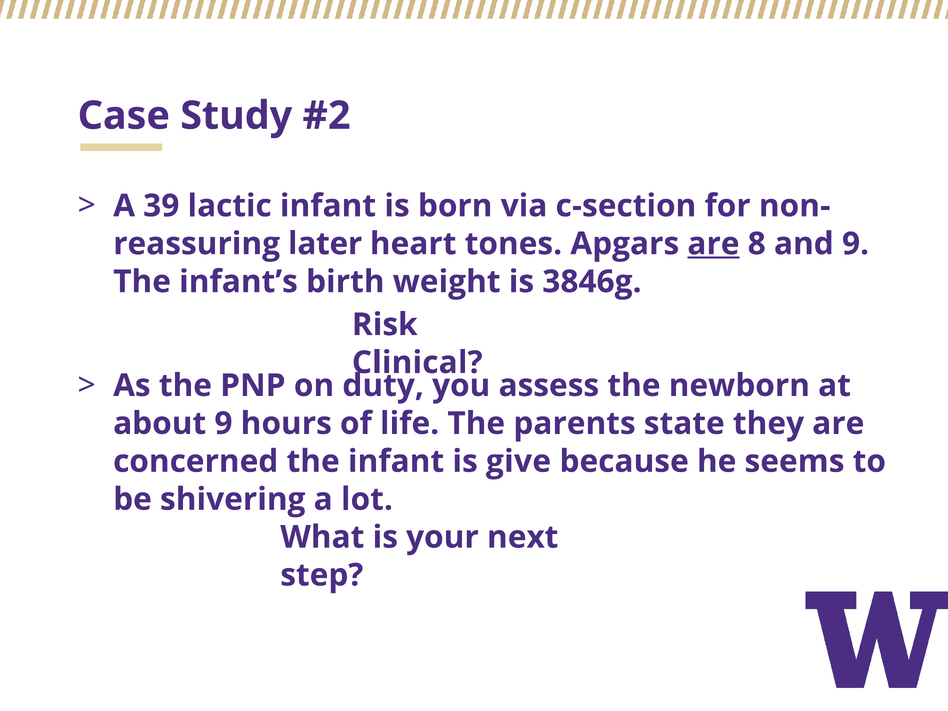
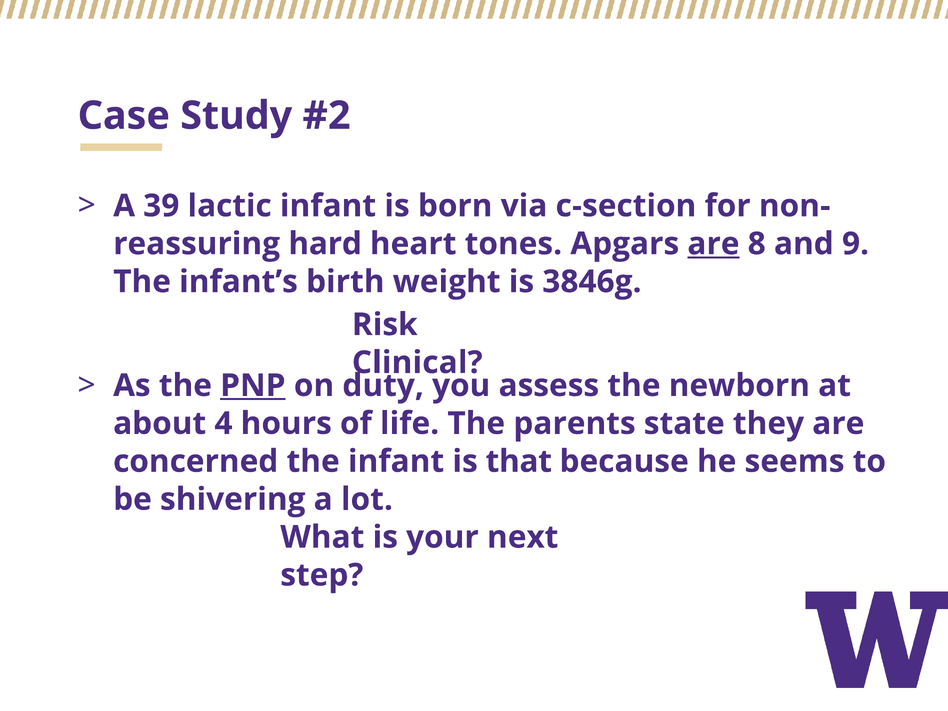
later: later -> hard
PNP underline: none -> present
about 9: 9 -> 4
give: give -> that
